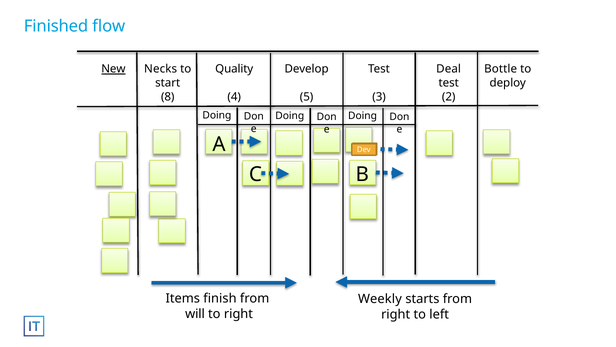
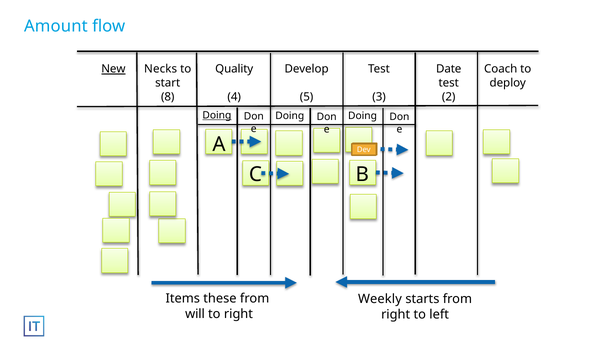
Finished: Finished -> Amount
Deal: Deal -> Date
Bottle: Bottle -> Coach
Doing at (217, 115) underline: none -> present
finish: finish -> these
